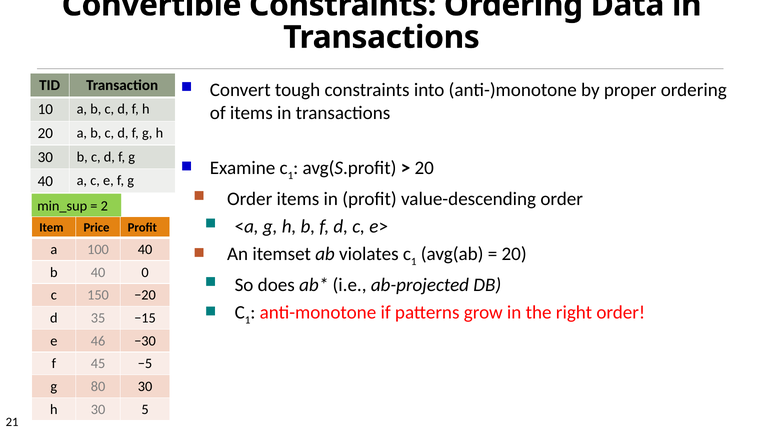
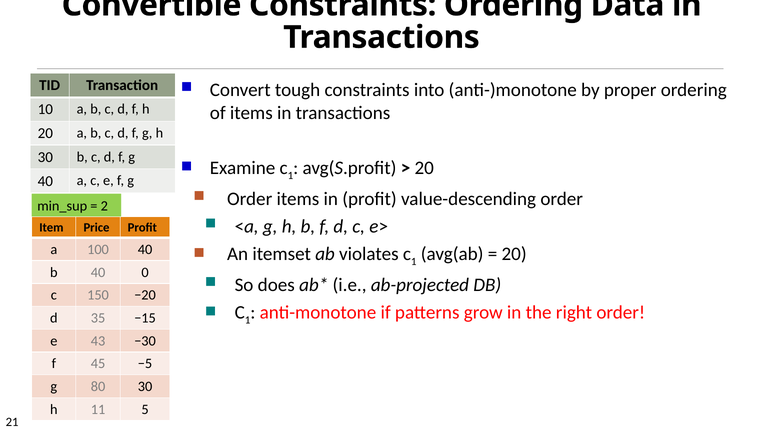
46: 46 -> 43
30 at (98, 410): 30 -> 11
